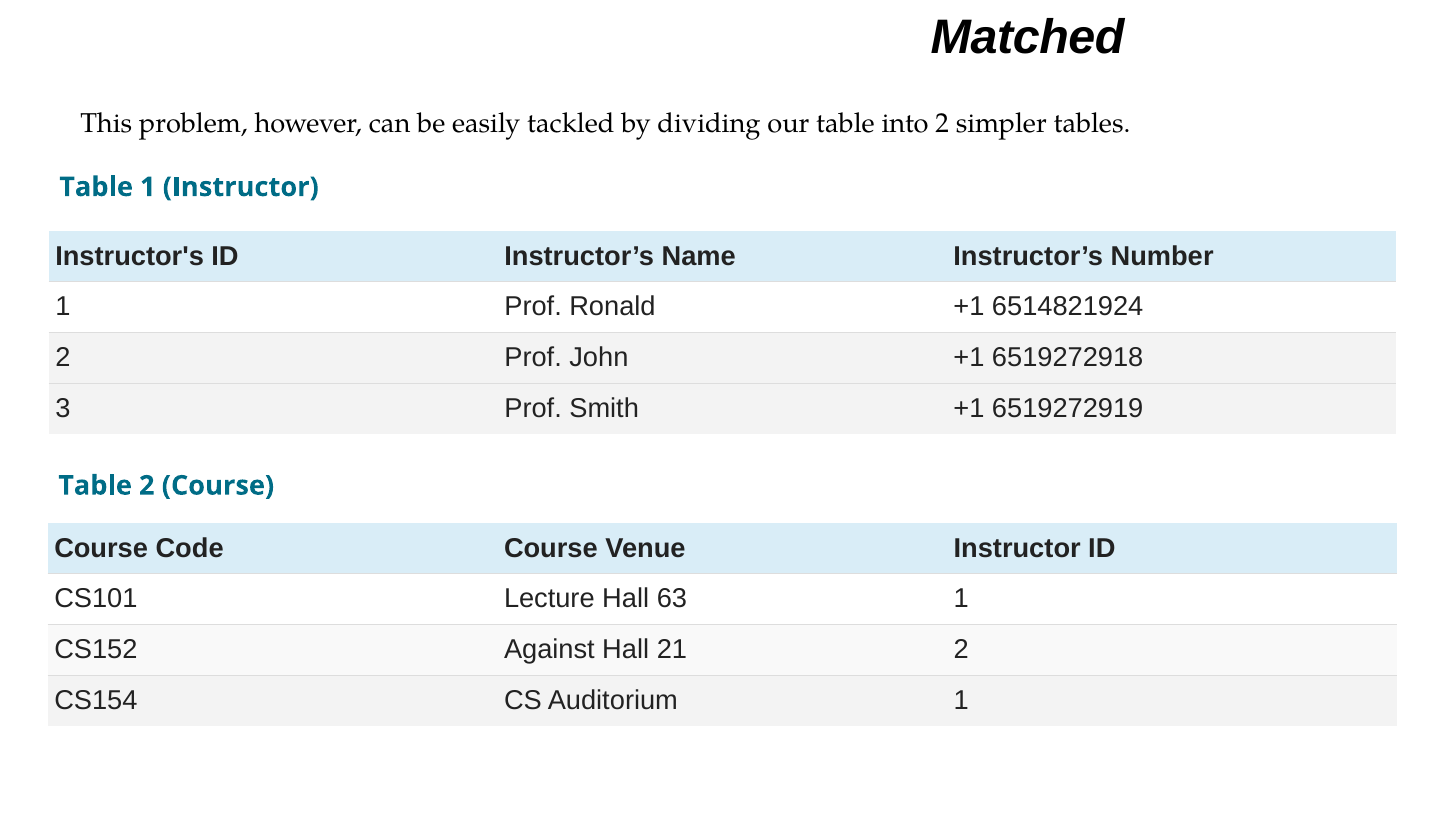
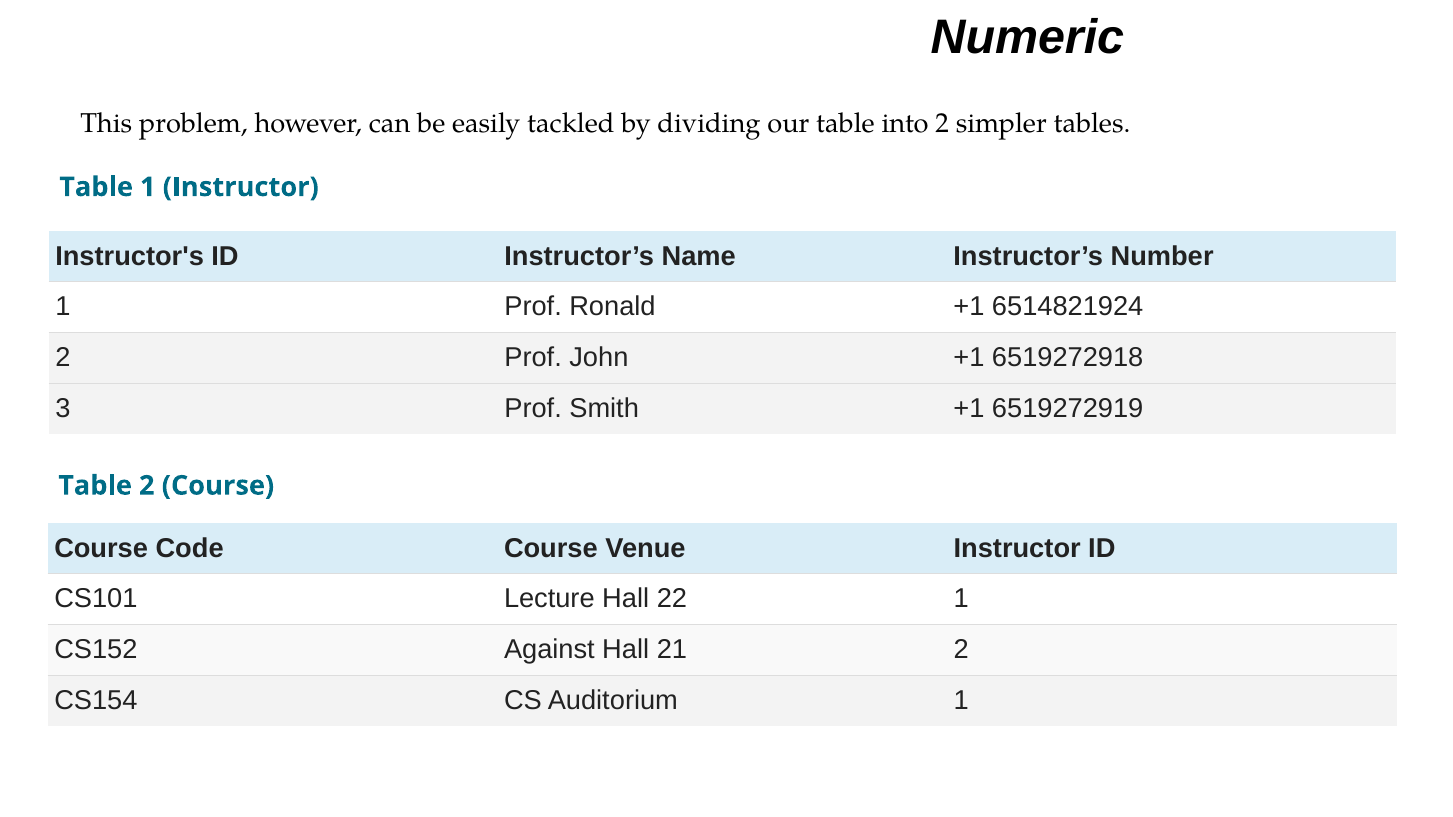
Matched: Matched -> Numeric
63: 63 -> 22
